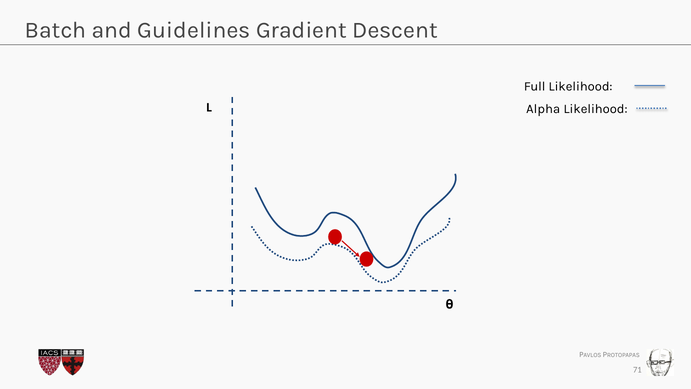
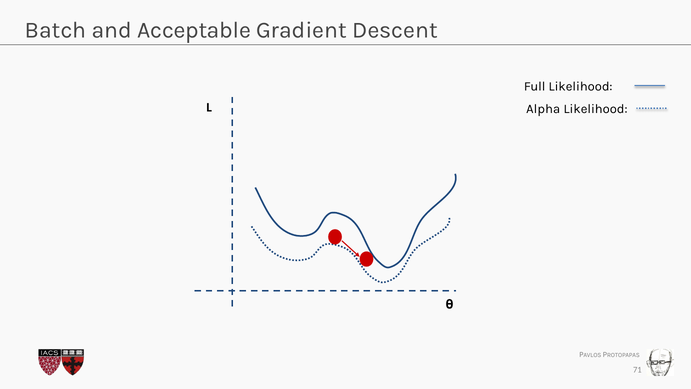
Guidelines: Guidelines -> Acceptable
